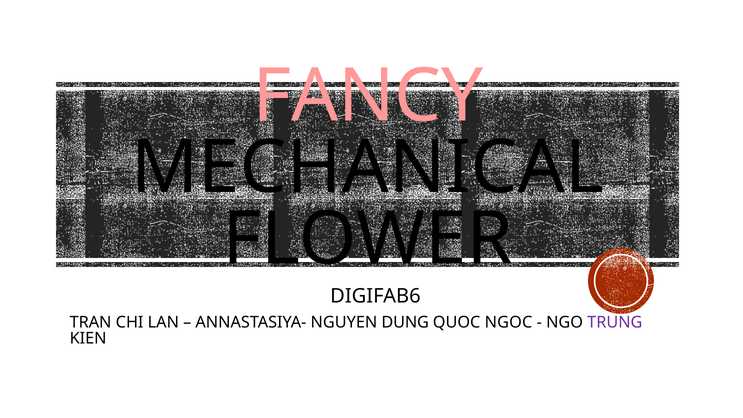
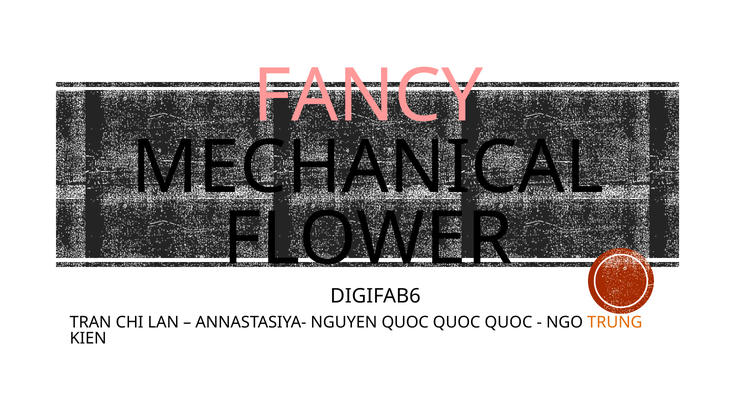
NGUYEN DUNG: DUNG -> QUOC
NGOC at (508, 322): NGOC -> QUOC
TRUNG colour: purple -> orange
